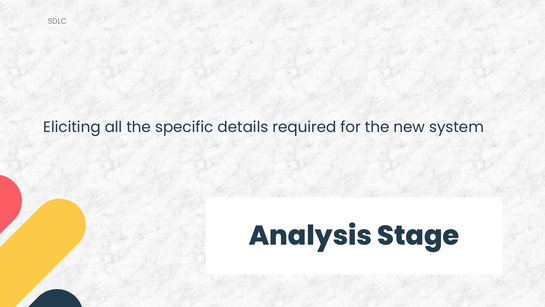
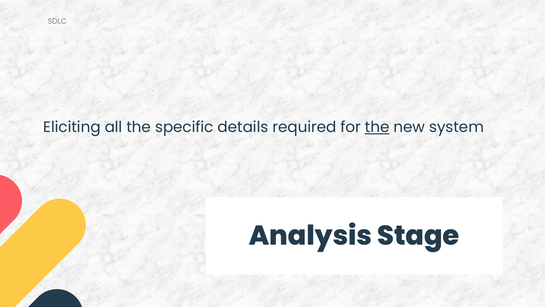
the at (377, 127) underline: none -> present
